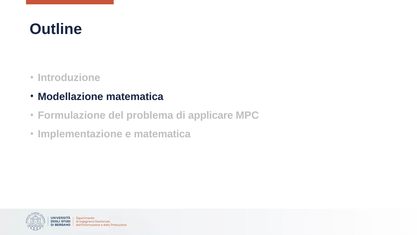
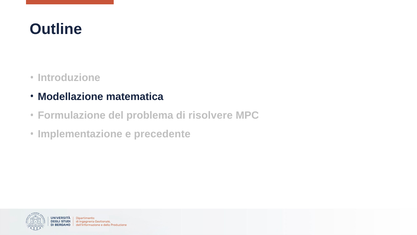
applicare: applicare -> risolvere
e matematica: matematica -> precedente
